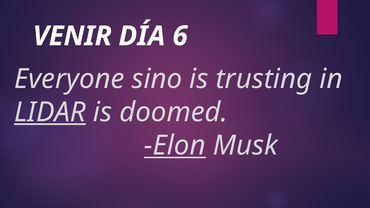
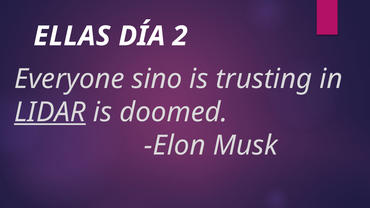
VENIR: VENIR -> ELLAS
6: 6 -> 2
Elon underline: present -> none
